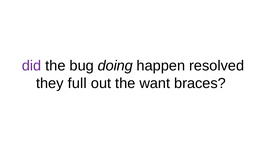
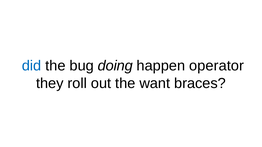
did colour: purple -> blue
resolved: resolved -> operator
full: full -> roll
